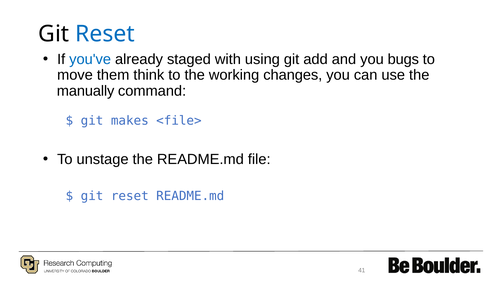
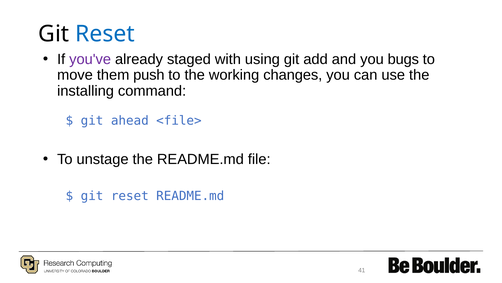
you've colour: blue -> purple
think: think -> push
manually: manually -> installing
makes: makes -> ahead
